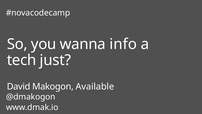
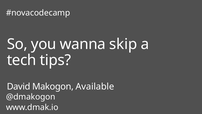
info: info -> skip
just: just -> tips
